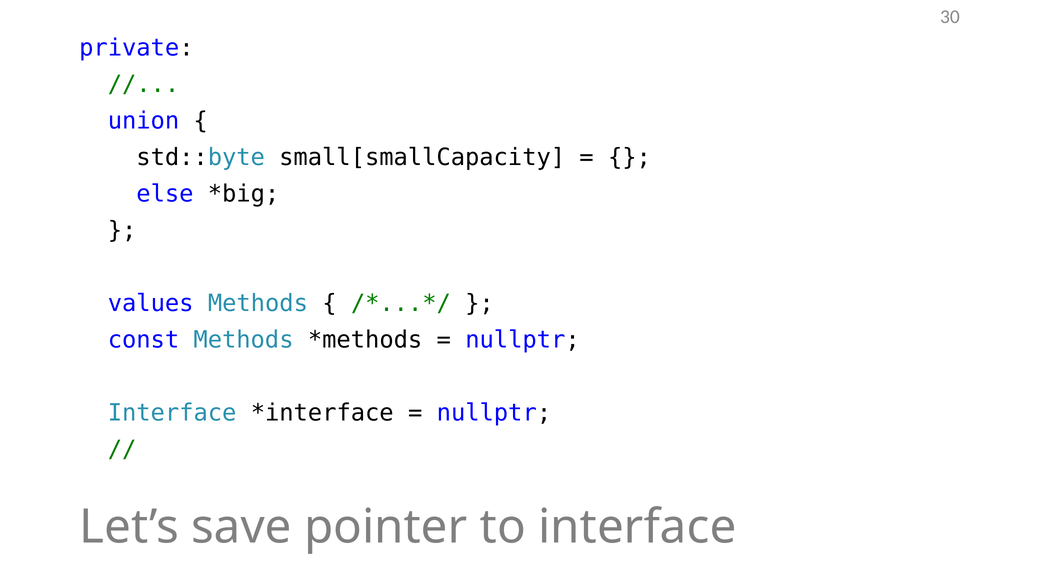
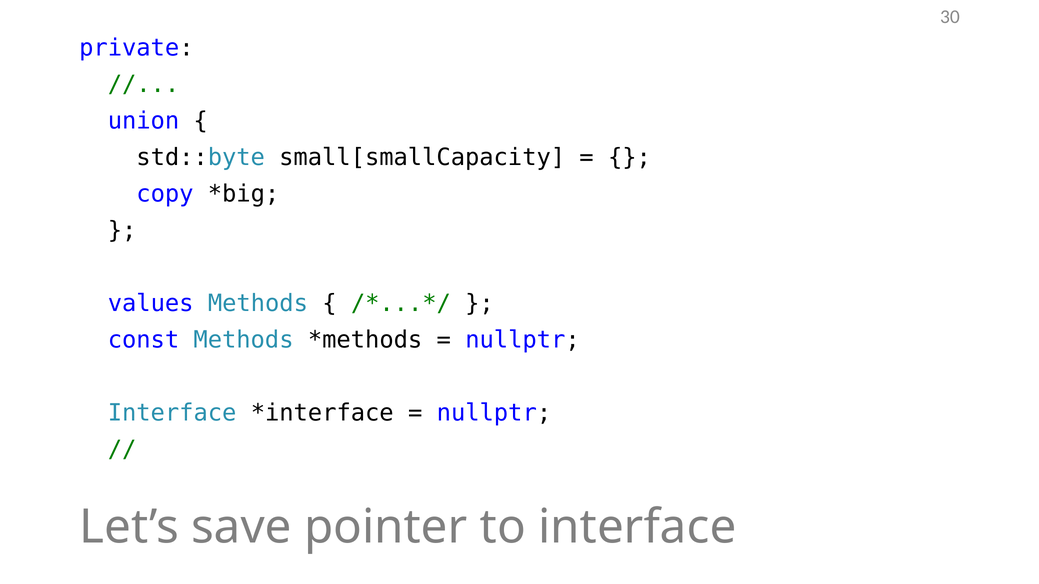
else: else -> copy
